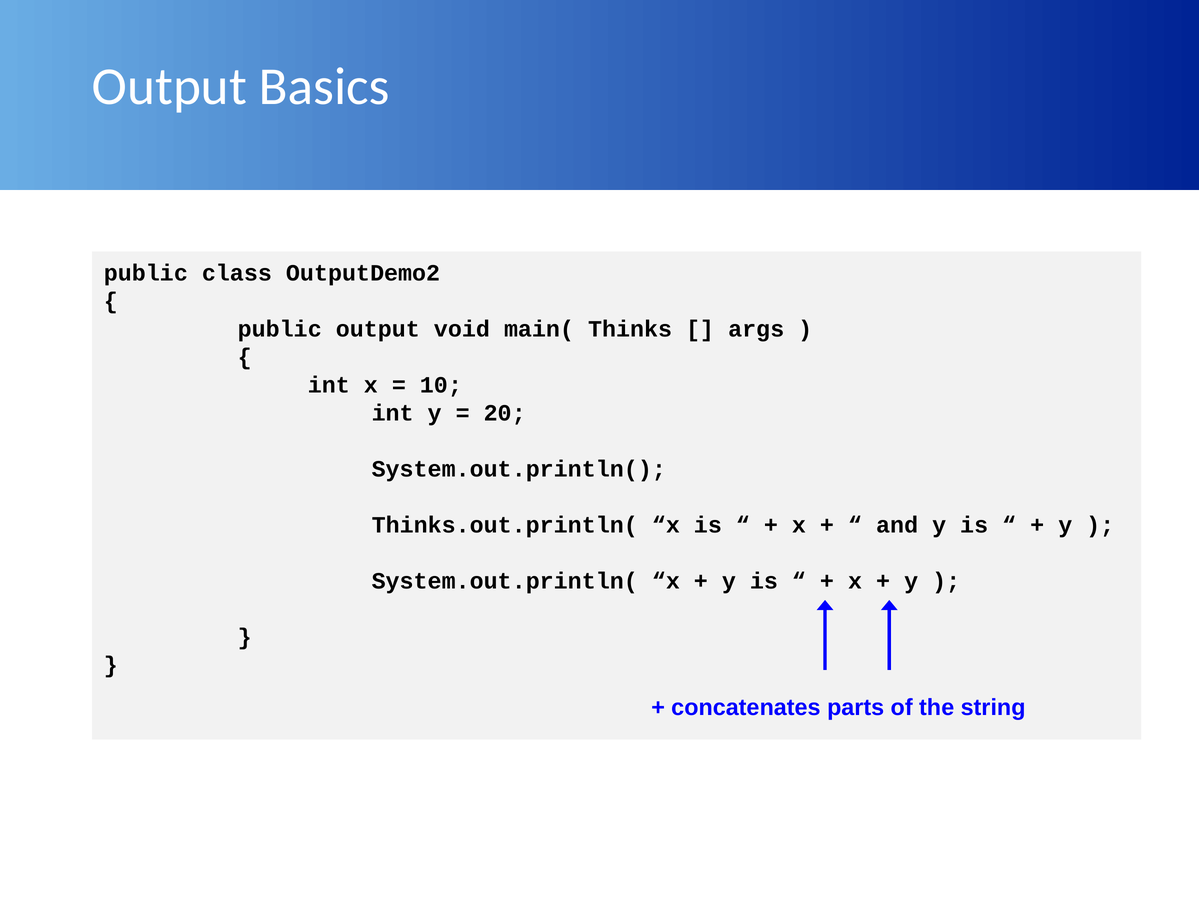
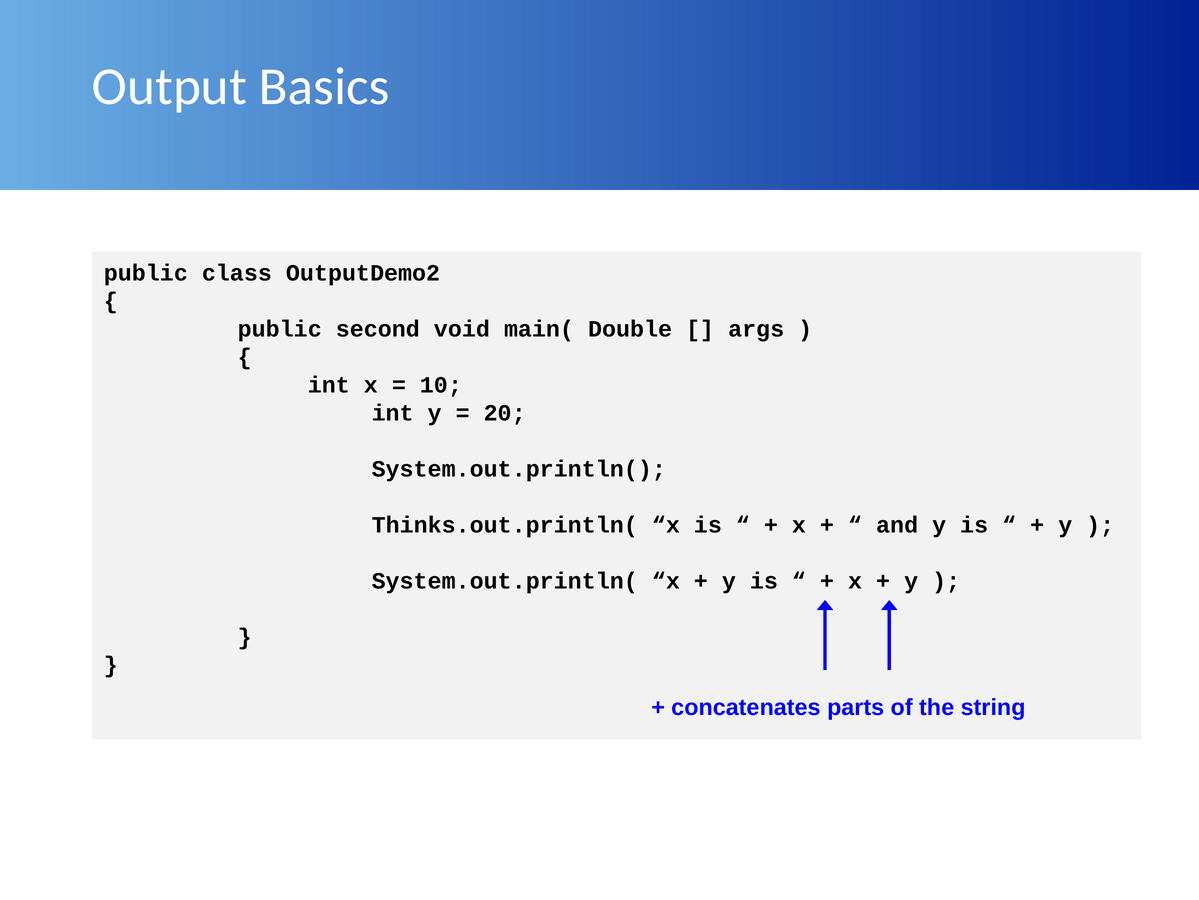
public output: output -> second
Thinks: Thinks -> Double
